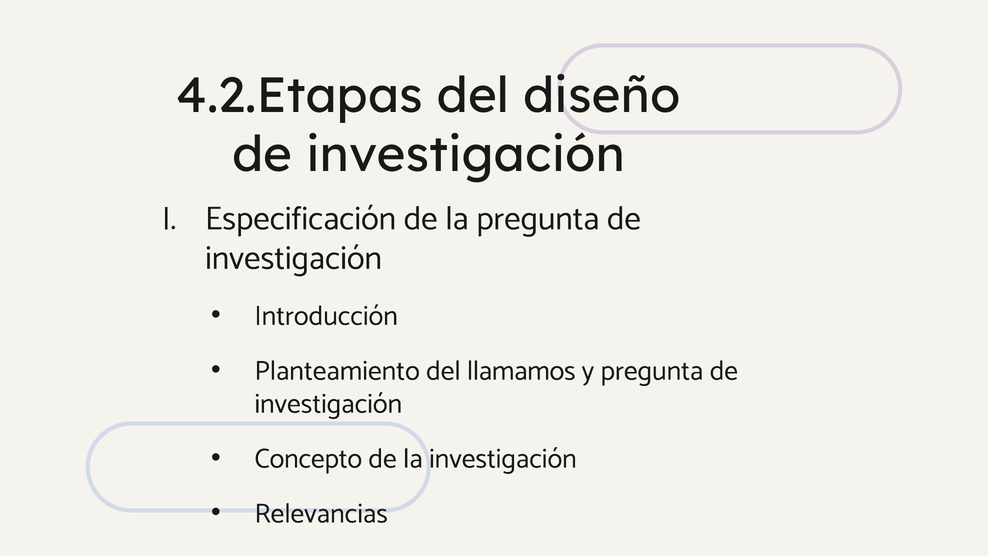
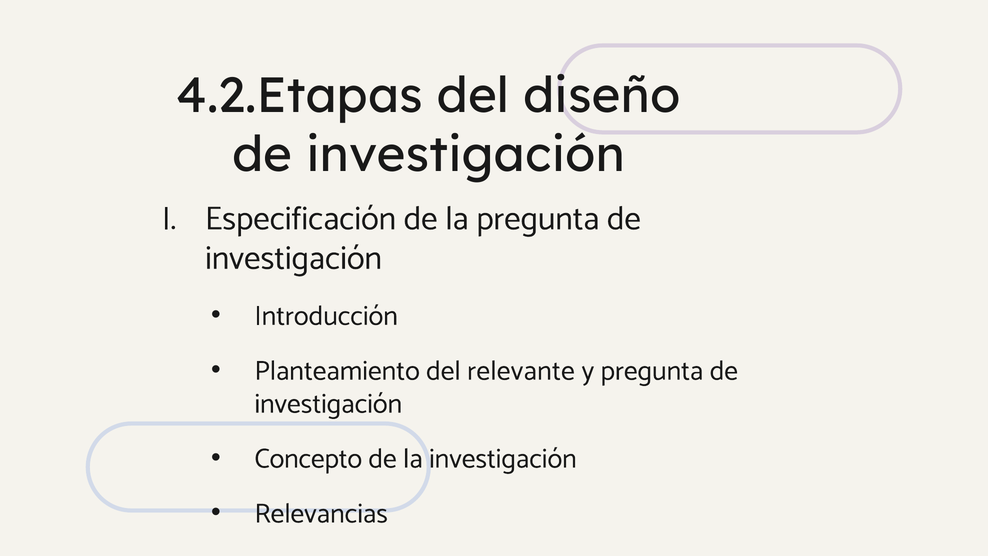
llamamos: llamamos -> relevante
